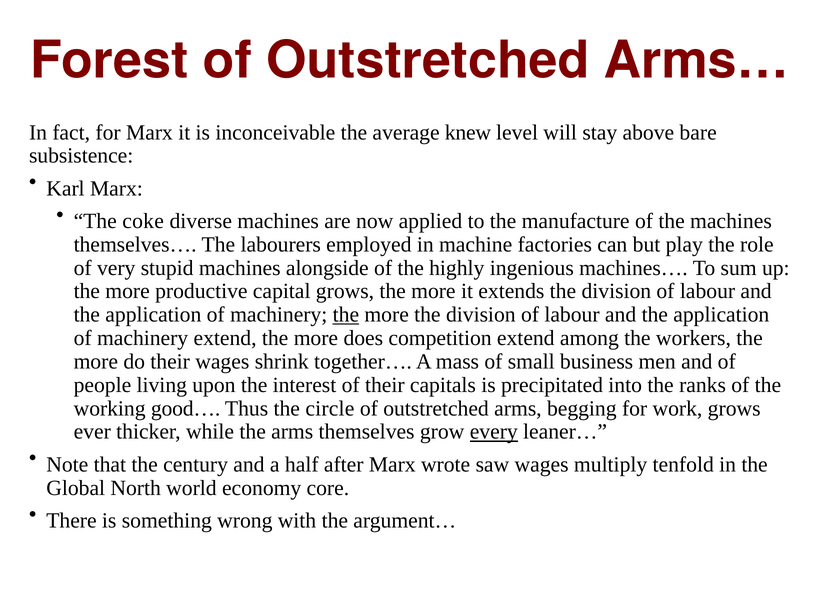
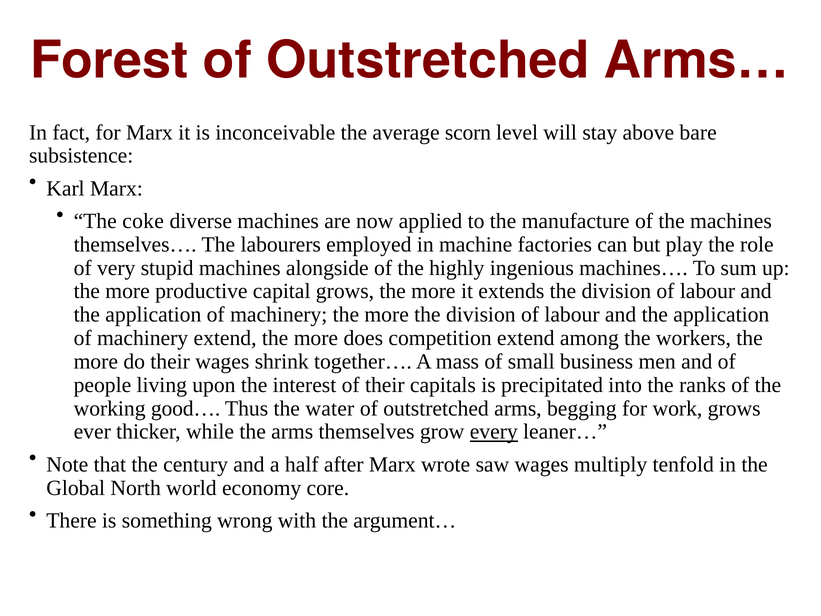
knew: knew -> scorn
the at (346, 315) underline: present -> none
circle: circle -> water
